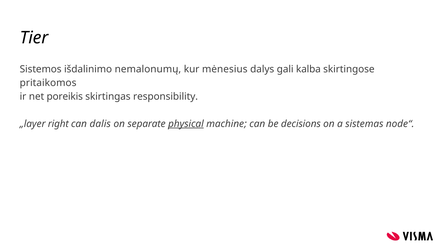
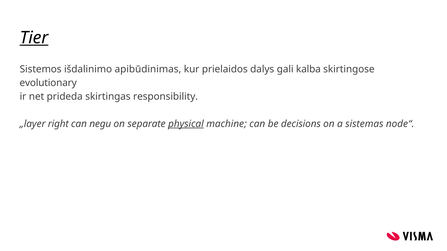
Tier underline: none -> present
nemalonumų: nemalonumų -> apibūdinimas
mėnesius: mėnesius -> prielaidos
pritaikomos: pritaikomos -> evolutionary
poreikis: poreikis -> prideda
dalis: dalis -> negu
